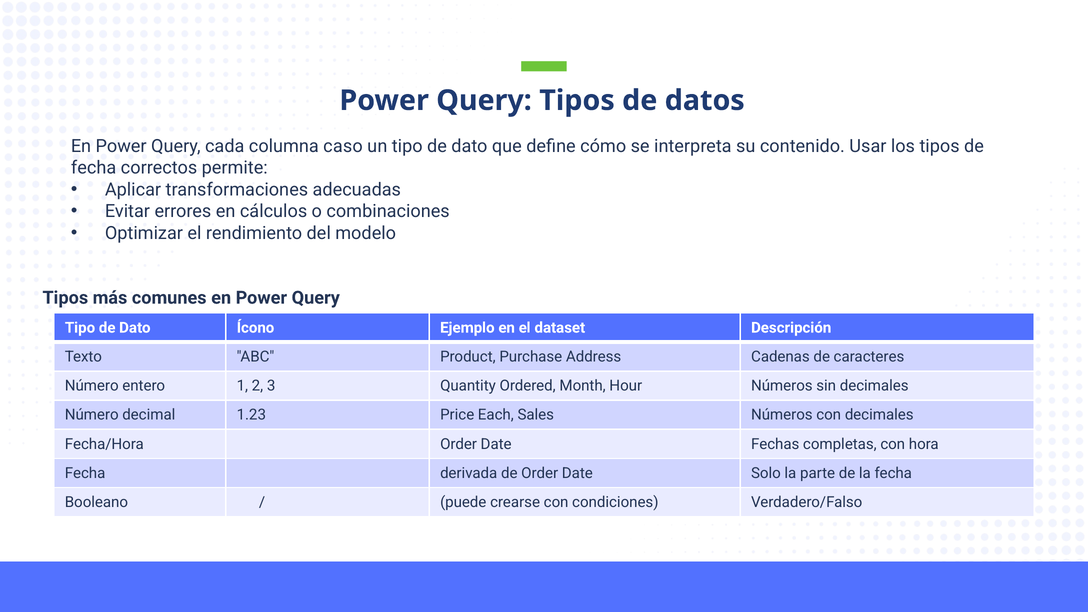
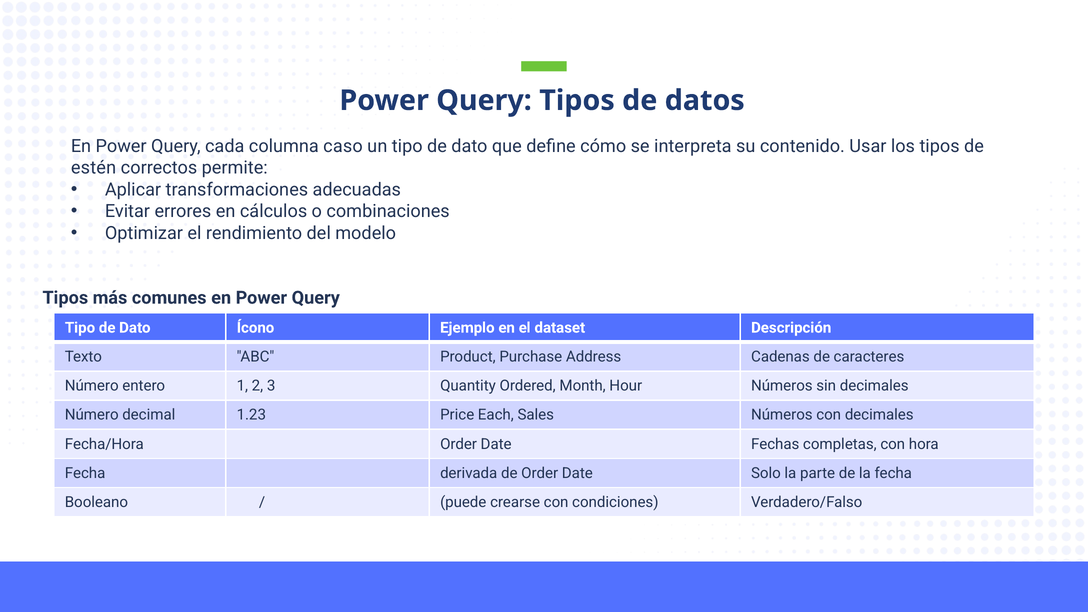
fecha at (94, 168): fecha -> estén
